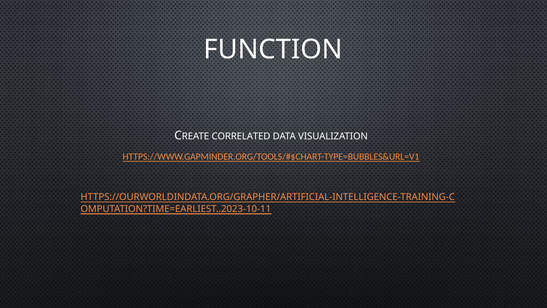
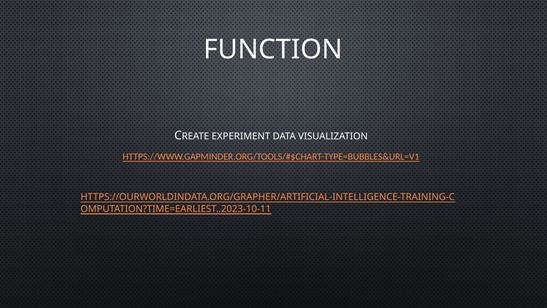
CORRELATED: CORRELATED -> EXPERIMENT
